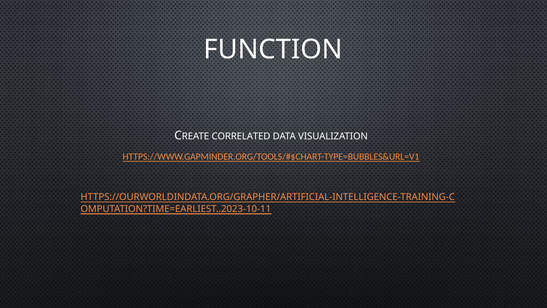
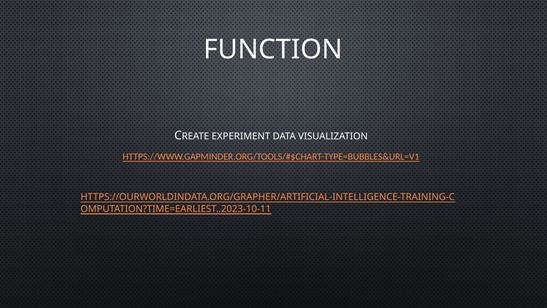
CORRELATED: CORRELATED -> EXPERIMENT
